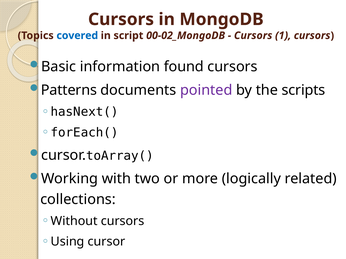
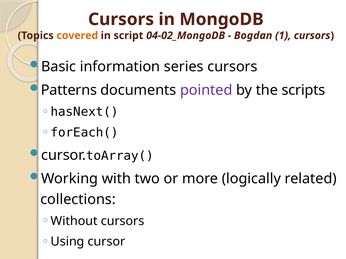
covered colour: blue -> orange
00-02_MongoDB: 00-02_MongoDB -> 04-02_MongoDB
Cursors at (253, 36): Cursors -> Bogdan
found: found -> series
